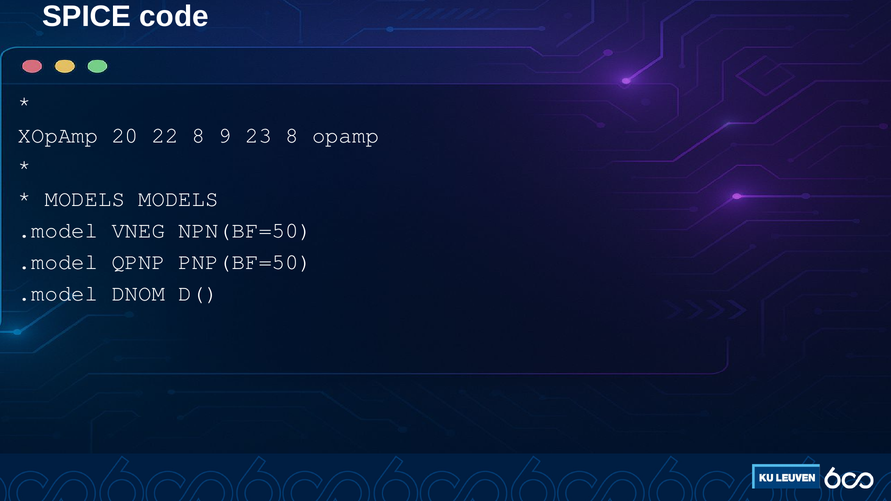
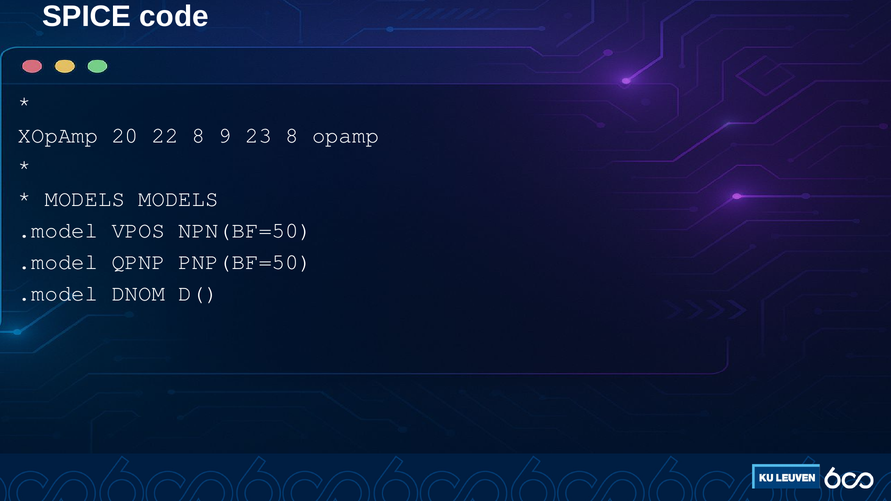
VNEG: VNEG -> VPOS
